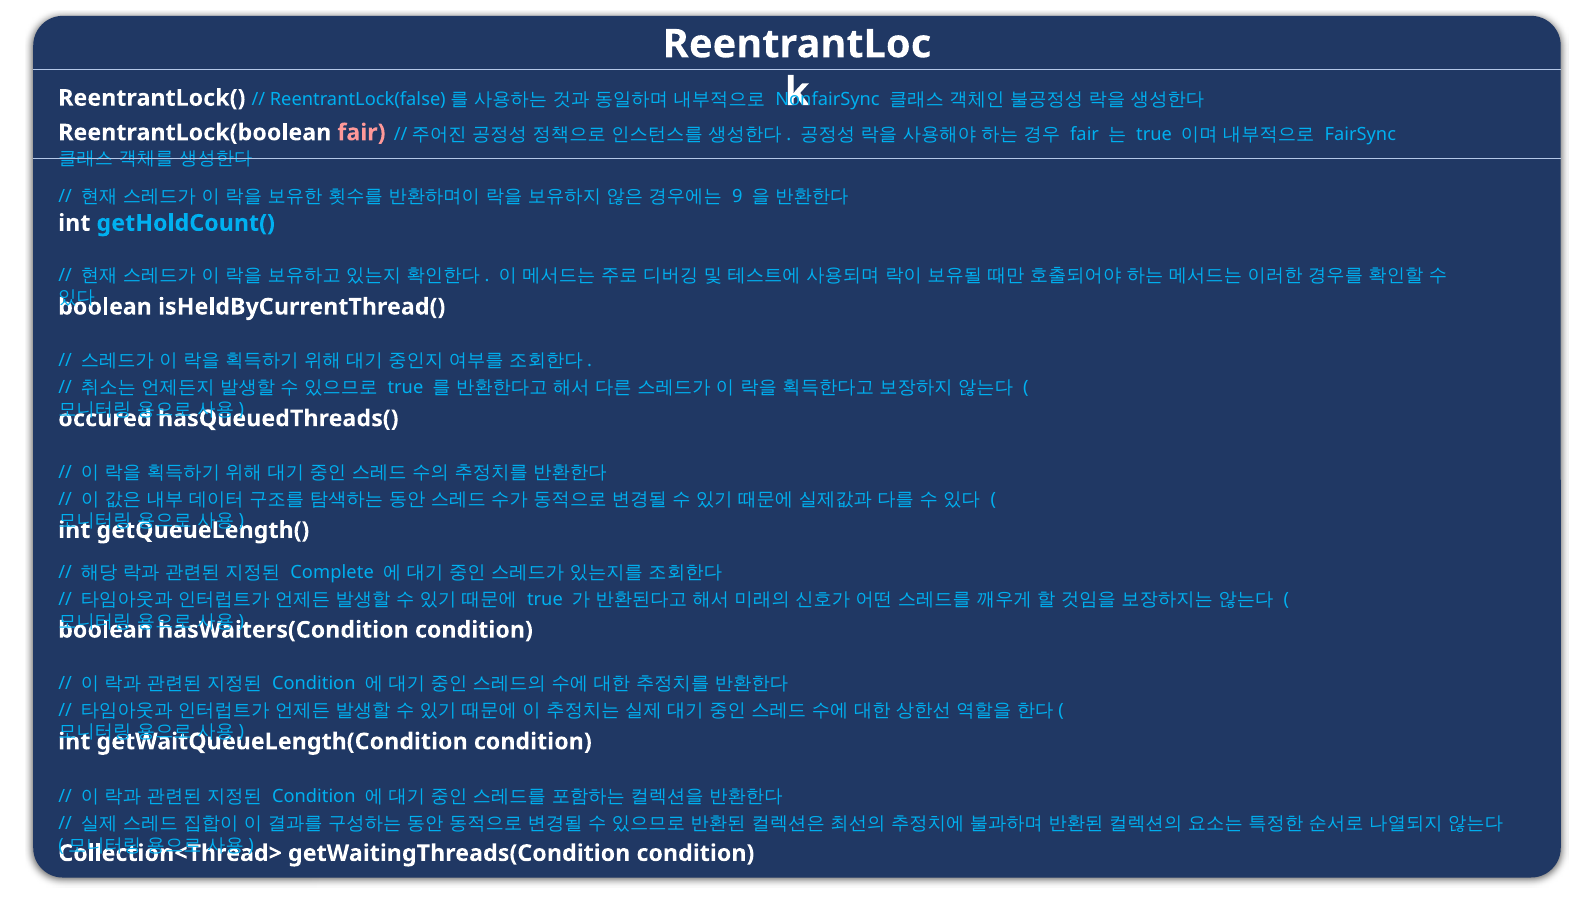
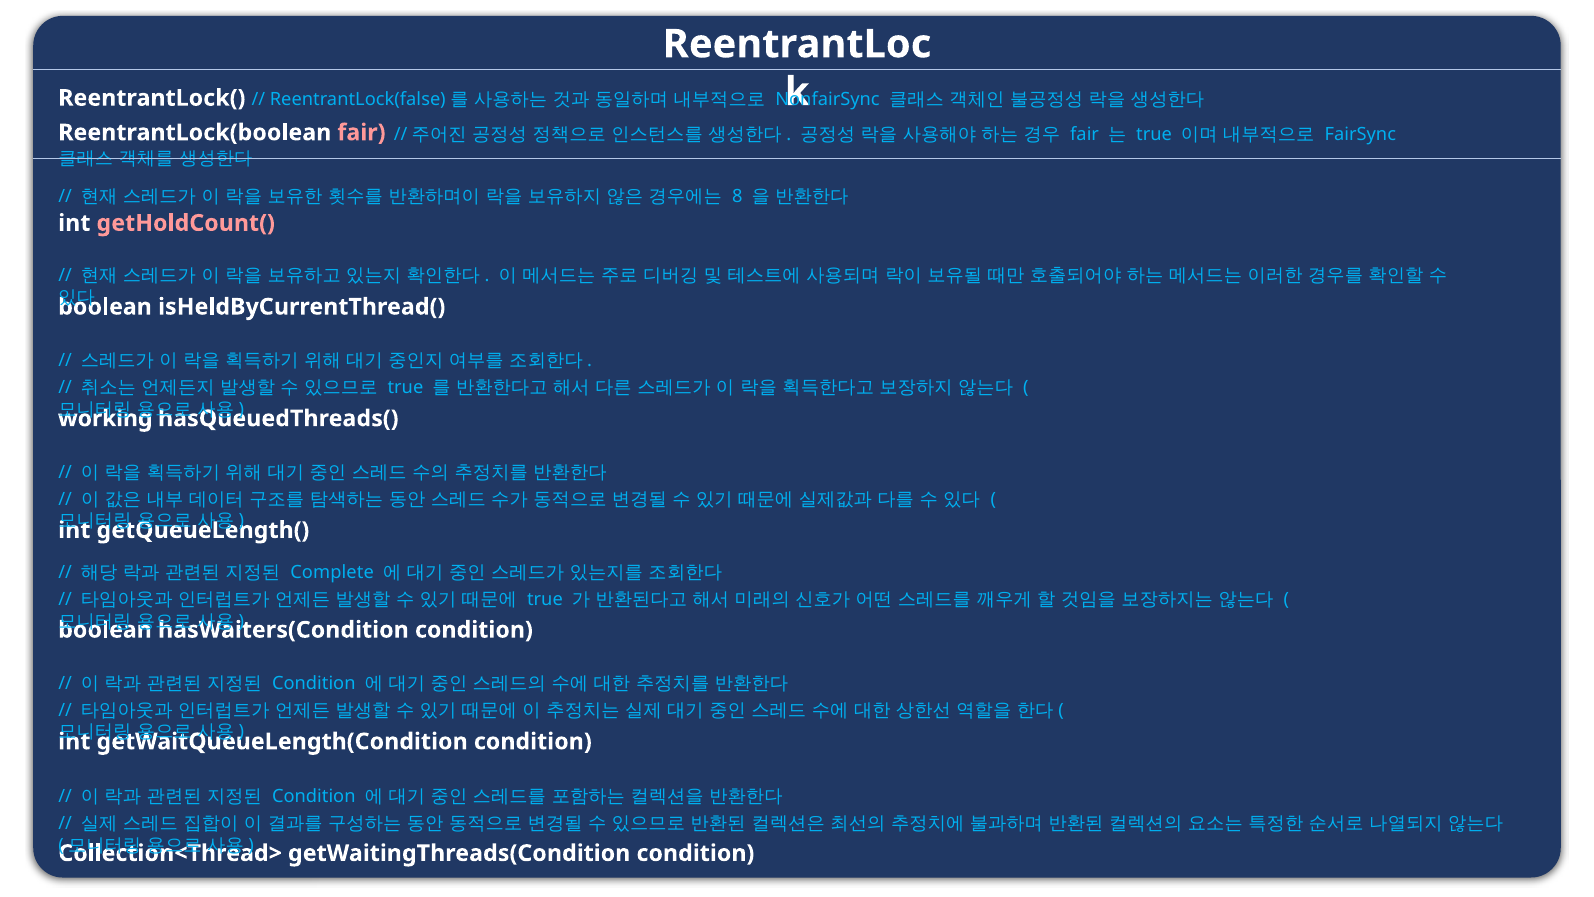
9: 9 -> 8
getHoldCount( colour: light blue -> pink
occured: occured -> working
